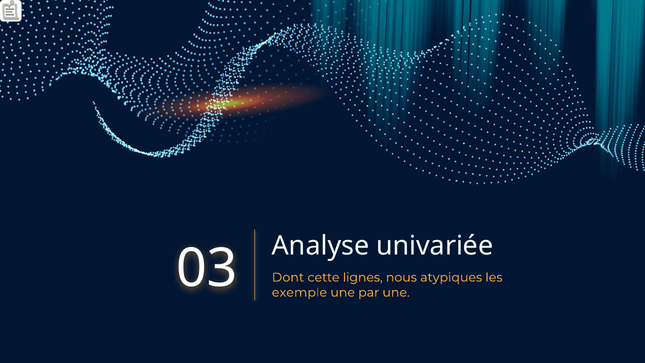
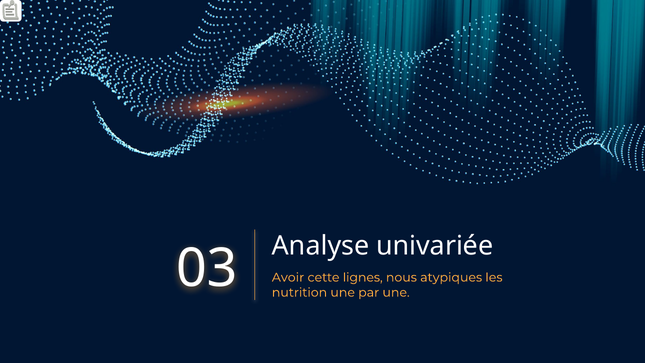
Dont: Dont -> Avoir
exemple: exemple -> nutrition
